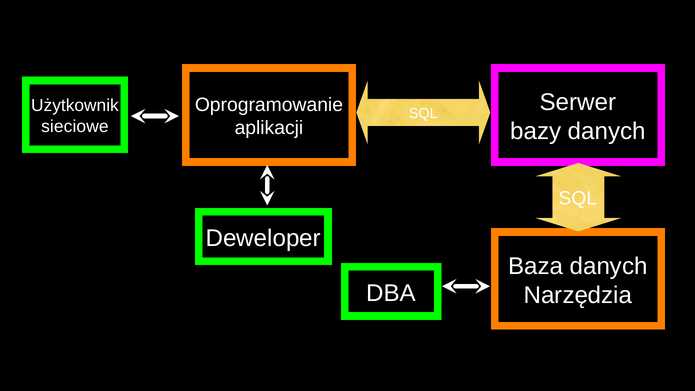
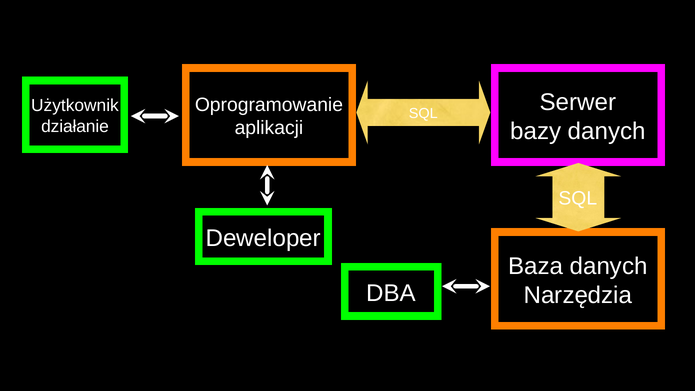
sieciowe: sieciowe -> działanie
